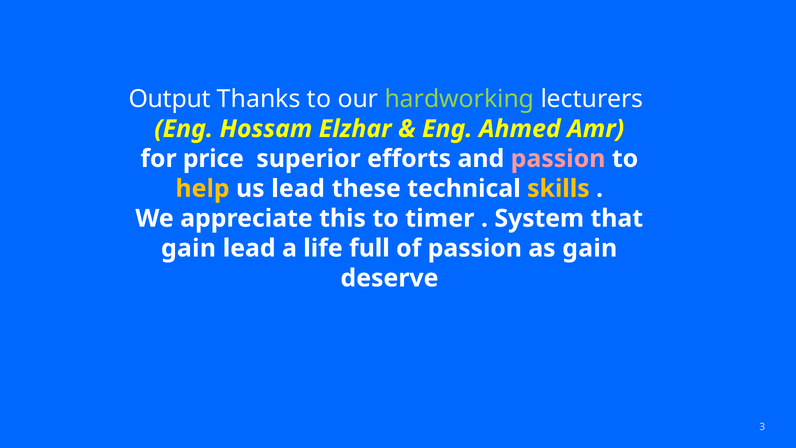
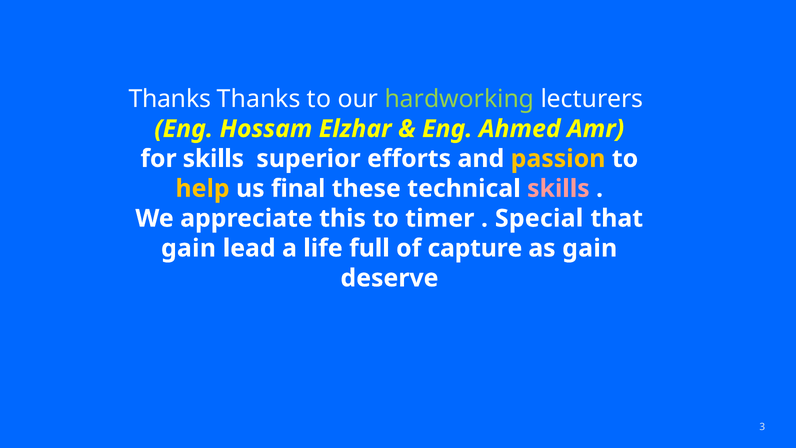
Output at (170, 99): Output -> Thanks
for price: price -> skills
passion at (558, 159) colour: pink -> yellow
us lead: lead -> final
skills at (558, 188) colour: yellow -> pink
System: System -> Special
of passion: passion -> capture
